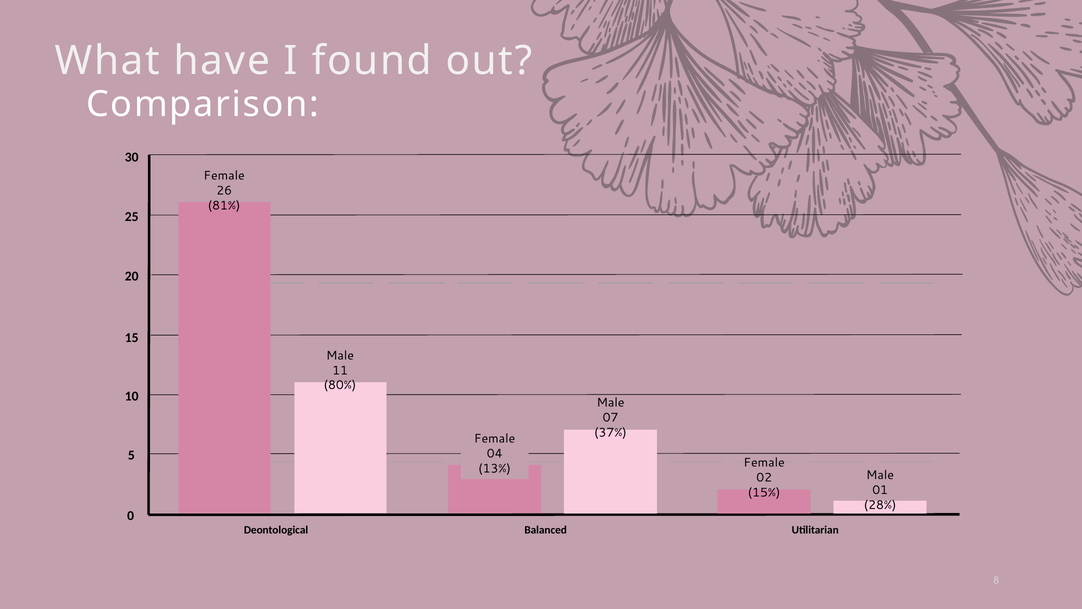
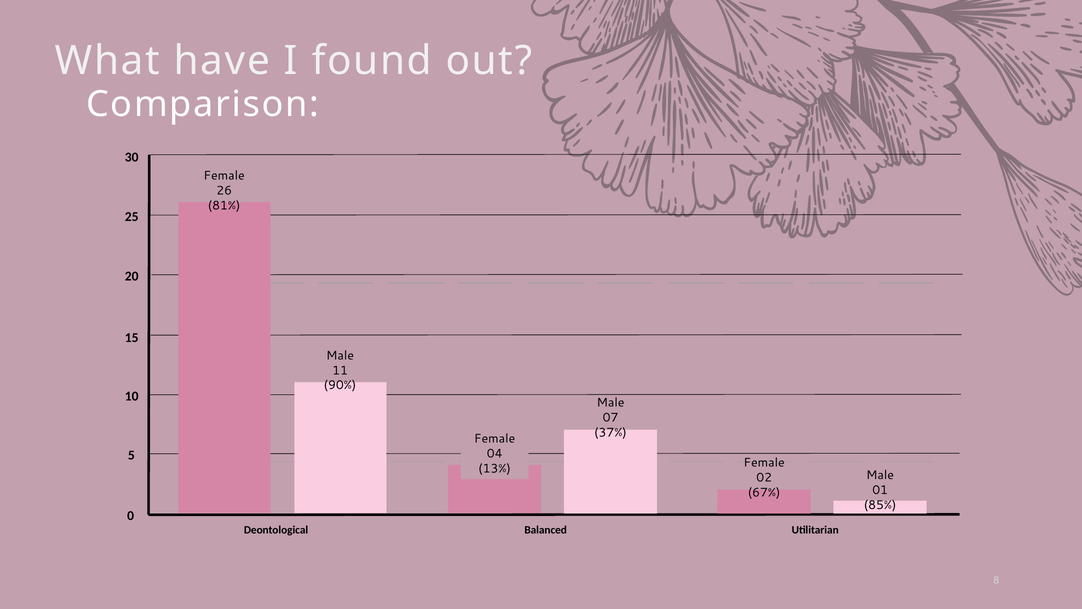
80%: 80% -> 90%
15%: 15% -> 67%
28%: 28% -> 85%
